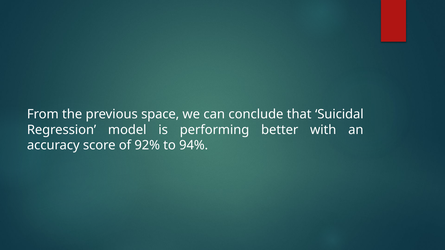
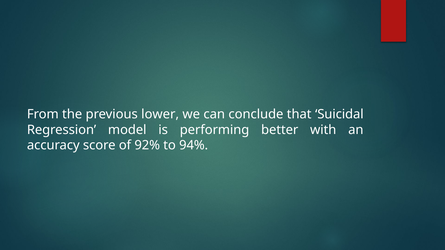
space: space -> lower
